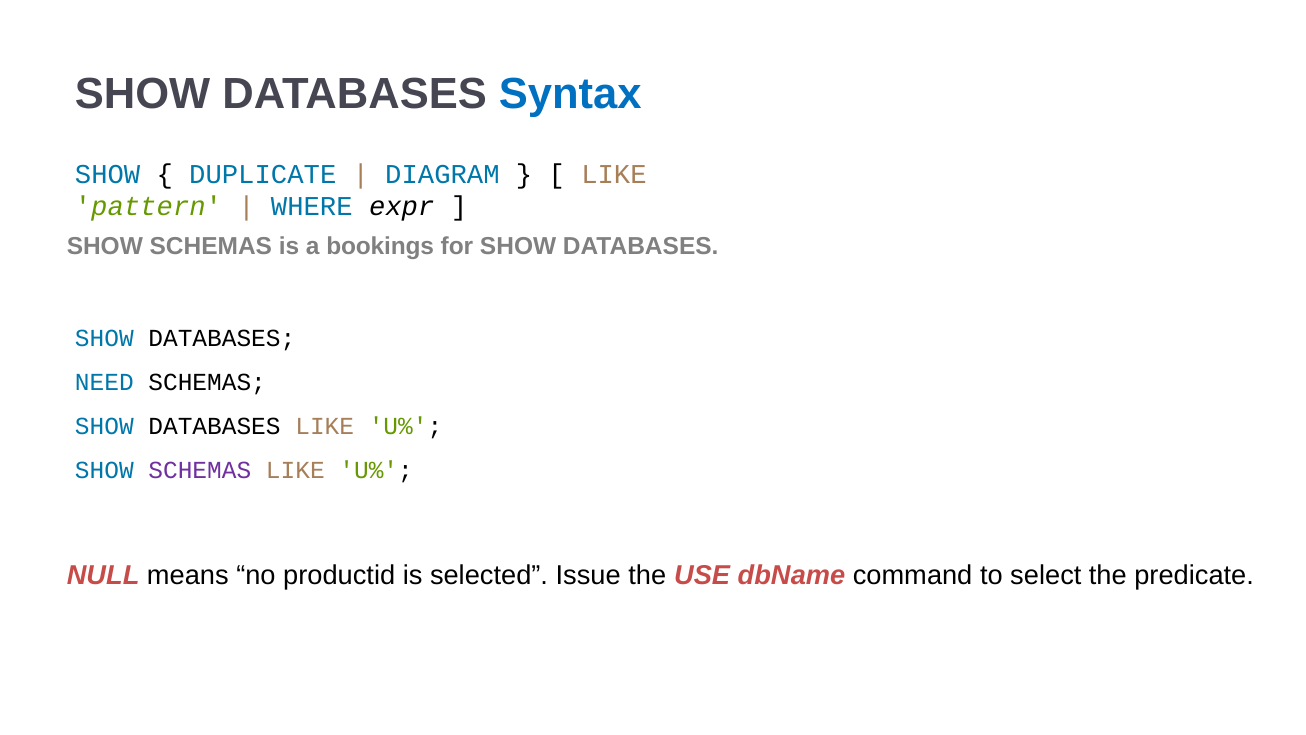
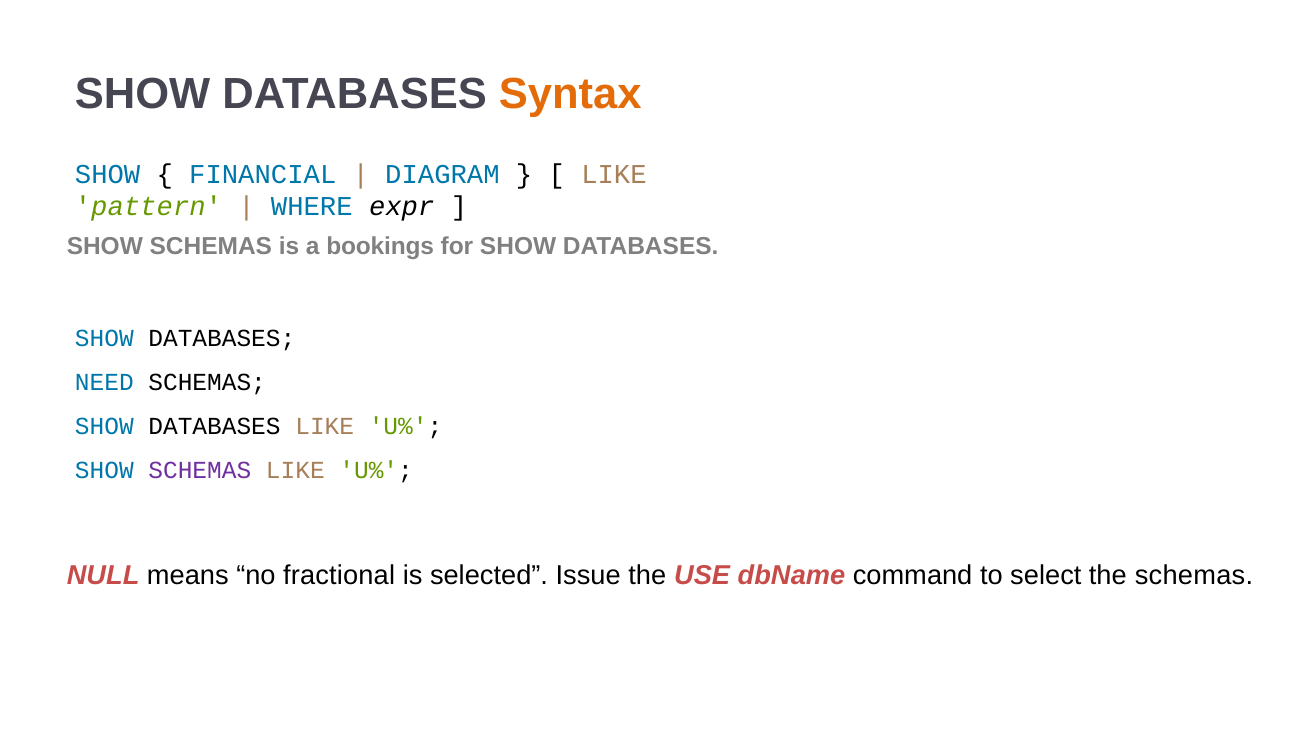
Syntax colour: blue -> orange
DUPLICATE: DUPLICATE -> FINANCIAL
productid: productid -> fractional
the predicate: predicate -> schemas
